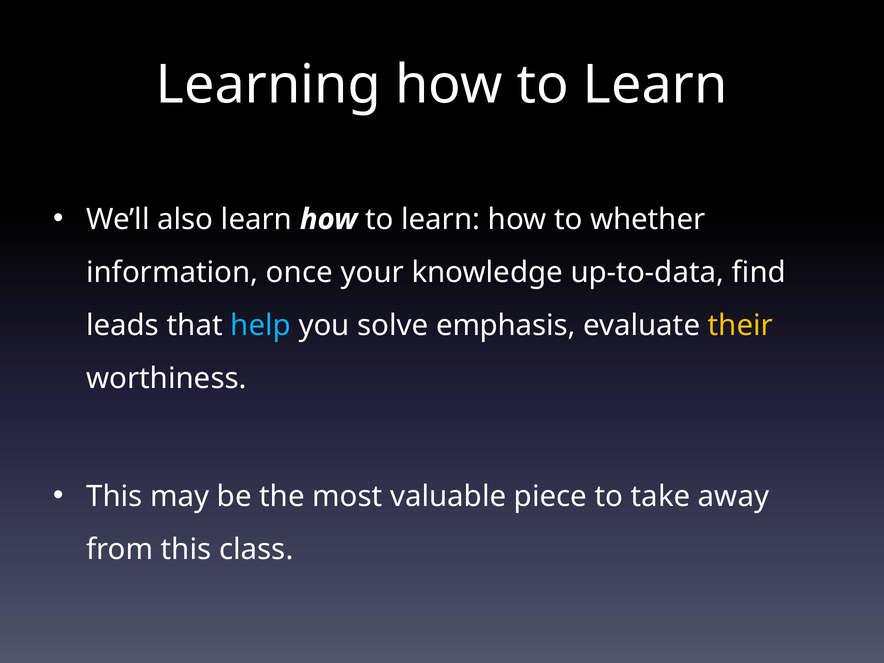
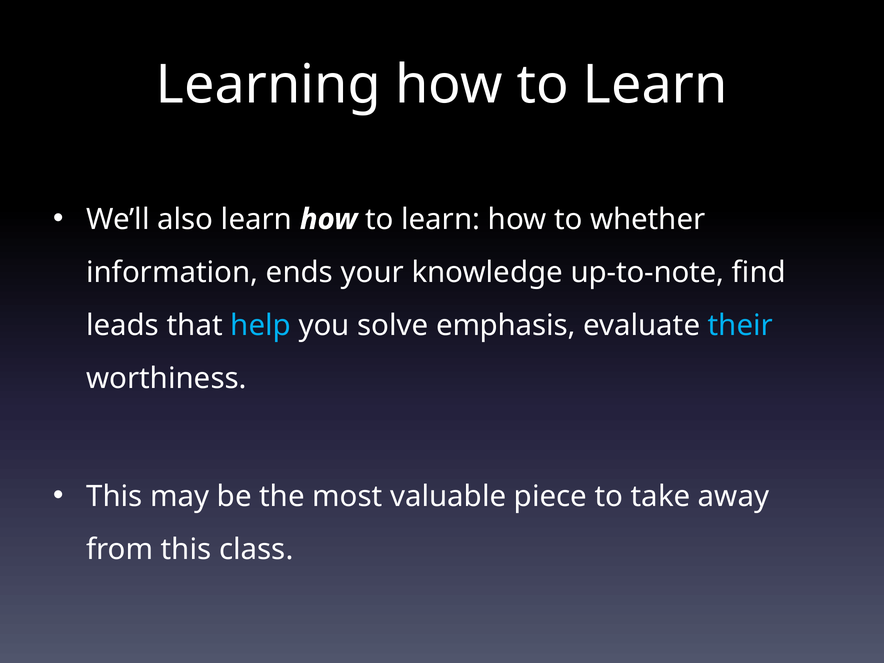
once: once -> ends
up-to-data: up-to-data -> up-to-note
their colour: yellow -> light blue
